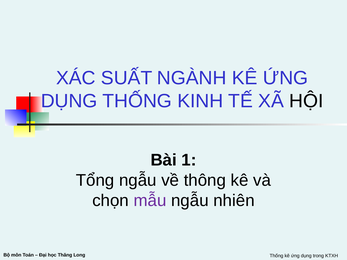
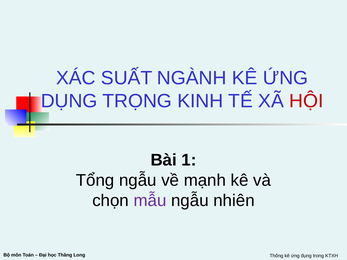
DỤNG THỐNG: THỐNG -> TRỌNG
HỘI colour: black -> red
thông: thông -> mạnh
